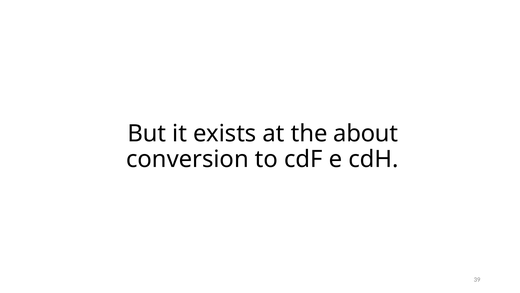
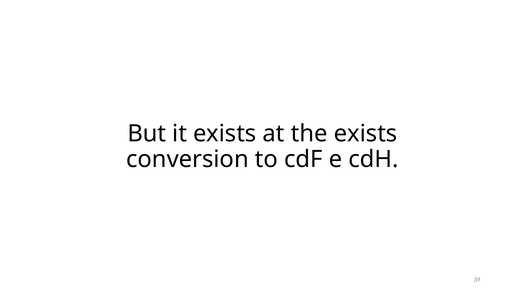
the about: about -> exists
